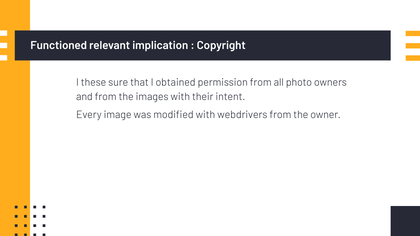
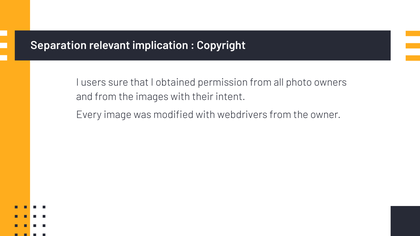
Functioned: Functioned -> Separation
these: these -> users
